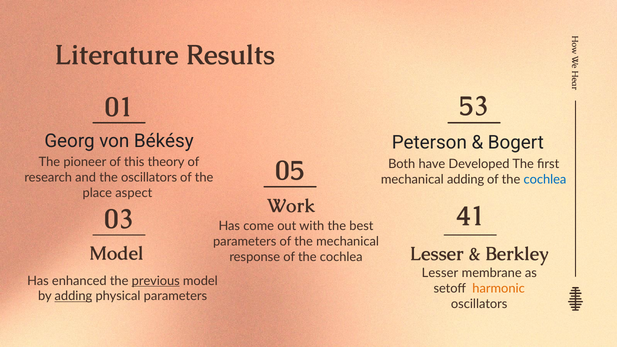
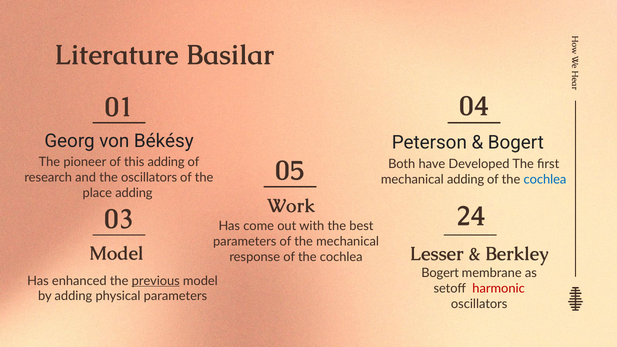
Results: Results -> Basilar
53: 53 -> 04
this theory: theory -> adding
place aspect: aspect -> adding
41: 41 -> 24
Lesser at (440, 273): Lesser -> Bogert
harmonic colour: orange -> red
adding at (73, 296) underline: present -> none
